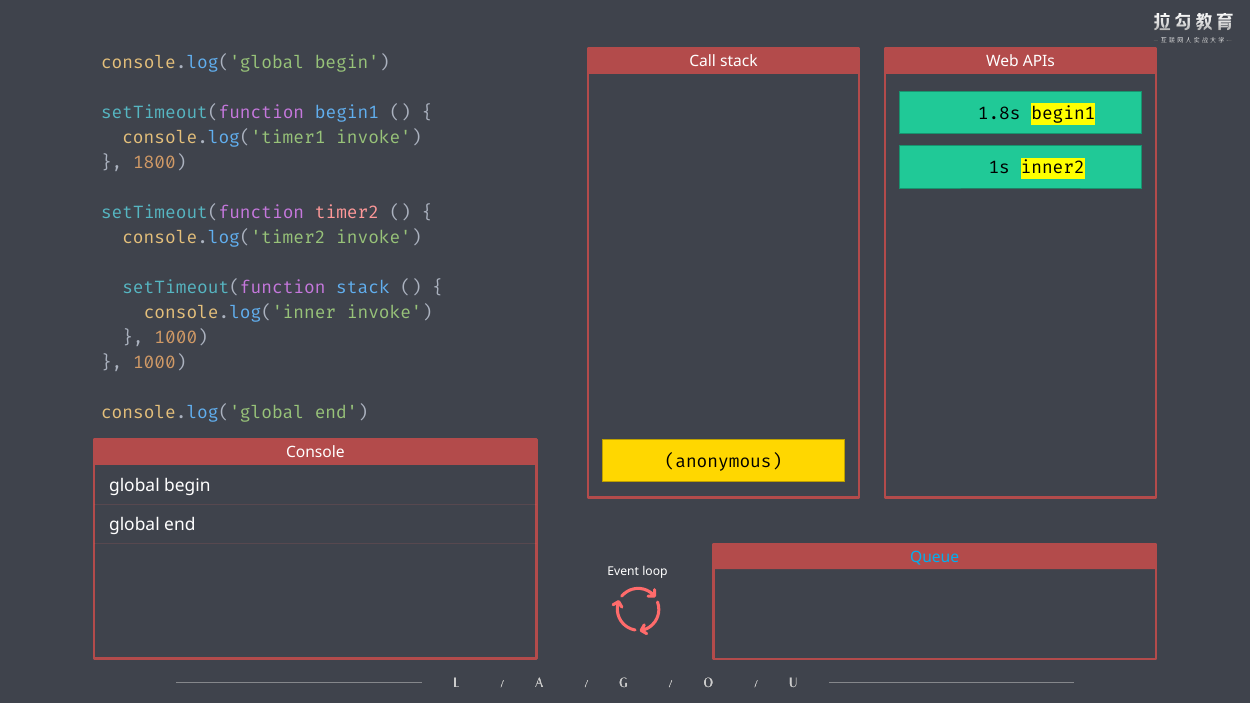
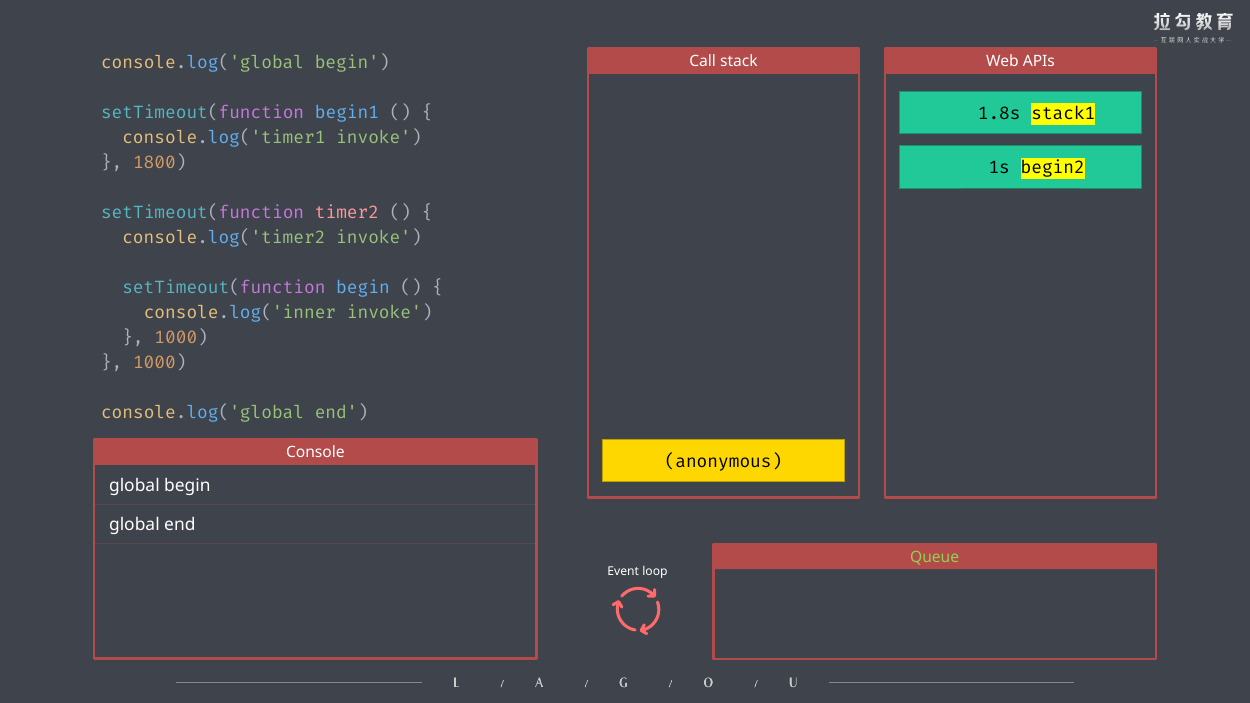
1.8s begin1: begin1 -> stack1
inner2: inner2 -> begin2
setTimeout(function stack: stack -> begin
Queue colour: light blue -> light green
